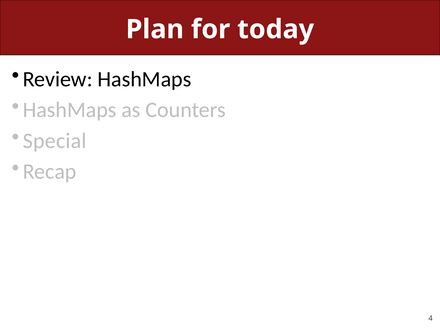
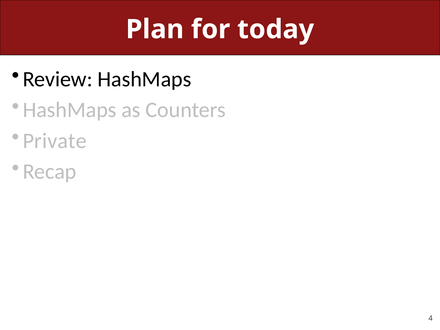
Special: Special -> Private
